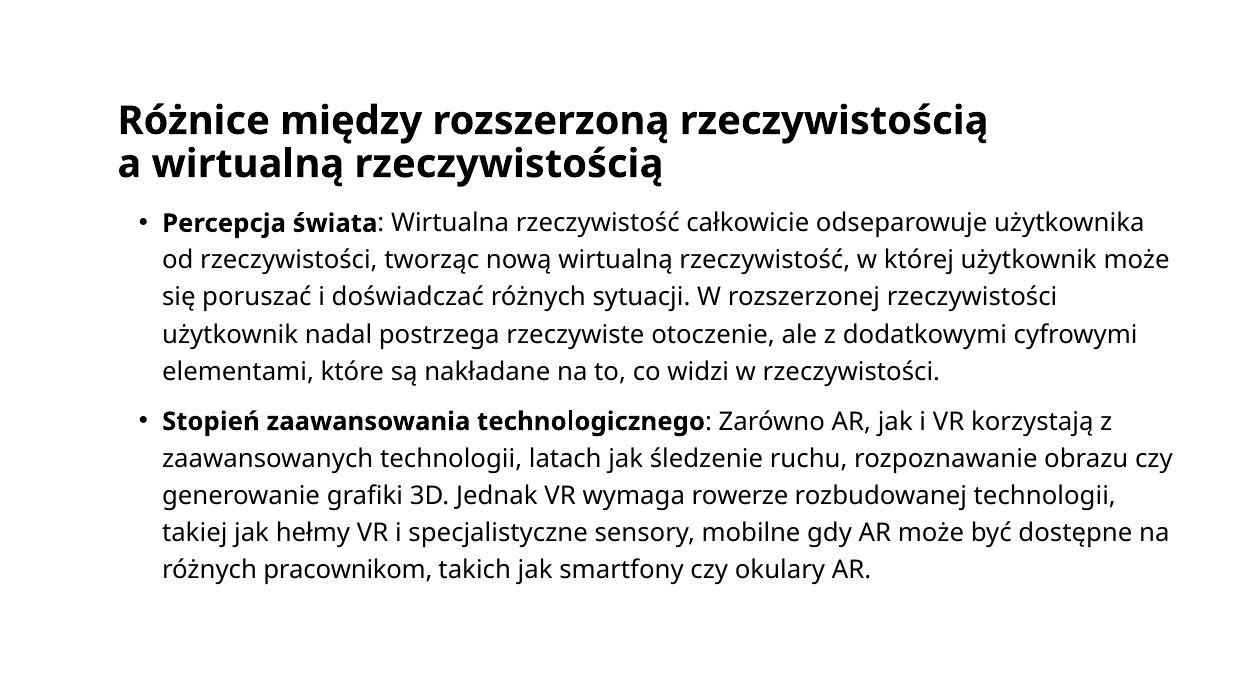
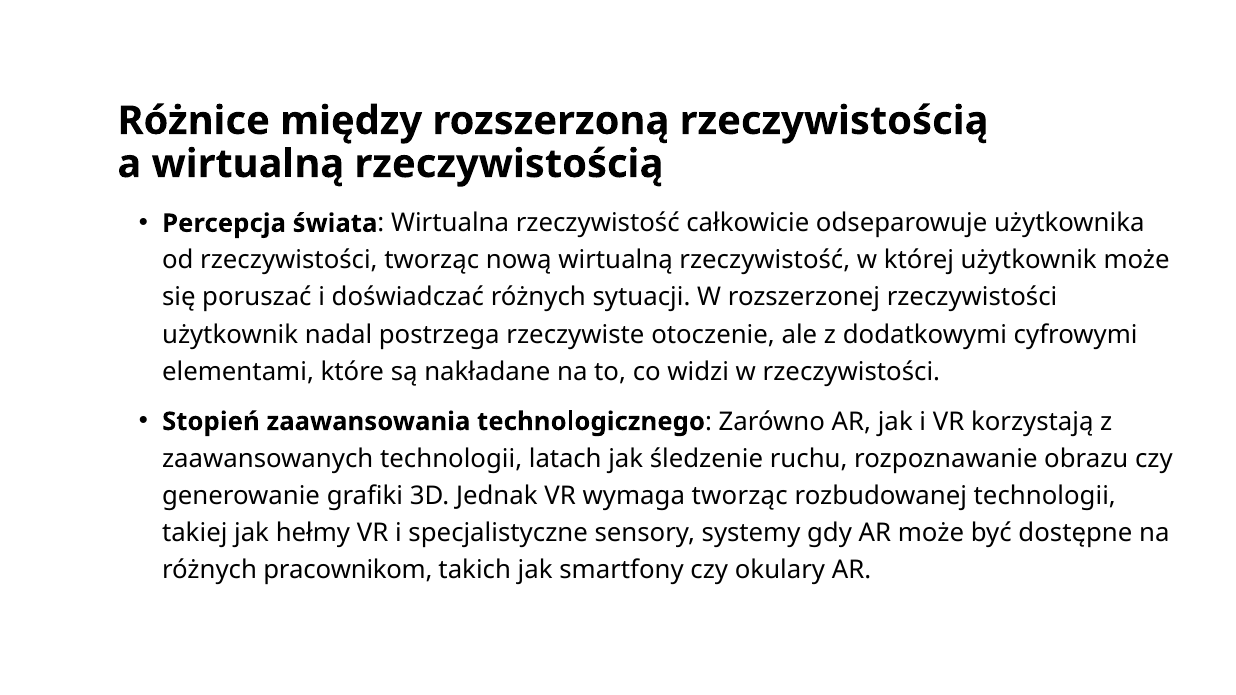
wymaga rowerze: rowerze -> tworząc
mobilne: mobilne -> systemy
